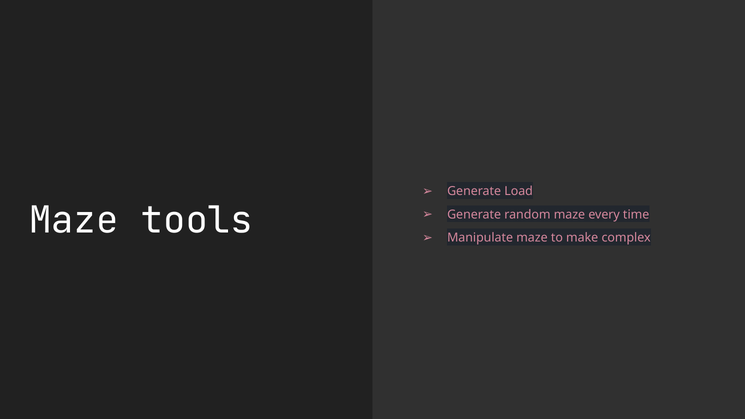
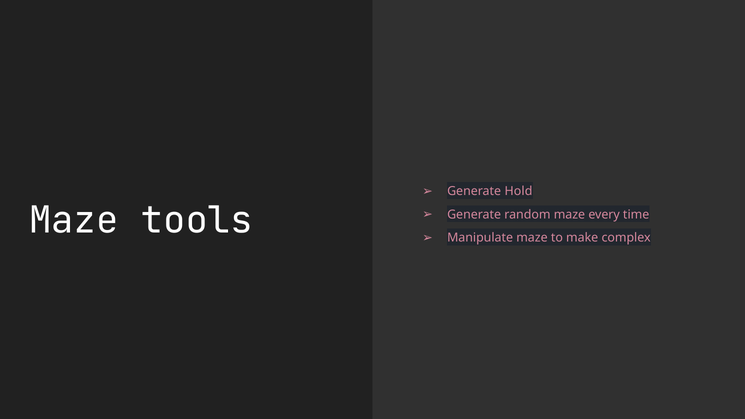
Load: Load -> Hold
